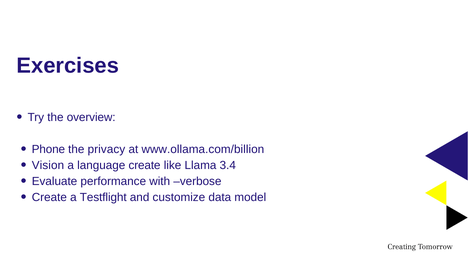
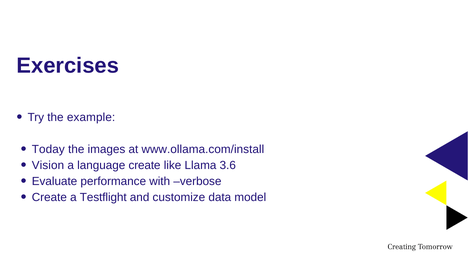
overview: overview -> example
Phone: Phone -> Today
privacy: privacy -> images
www.ollama.com/billion: www.ollama.com/billion -> www.ollama.com/install
3.4: 3.4 -> 3.6
